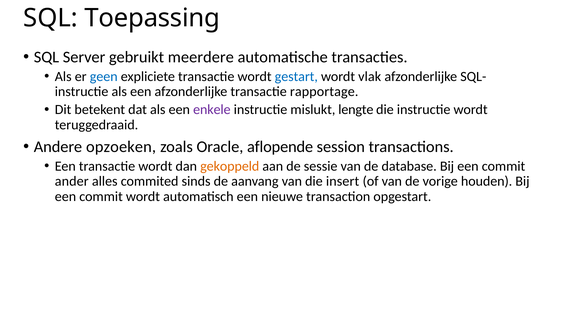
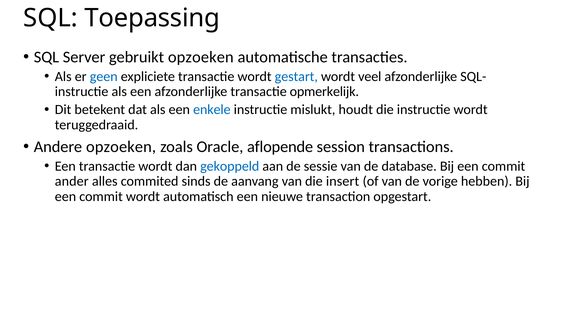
gebruikt meerdere: meerdere -> opzoeken
vlak: vlak -> veel
rapportage: rapportage -> opmerkelijk
enkele colour: purple -> blue
lengte: lengte -> houdt
gekoppeld colour: orange -> blue
houden: houden -> hebben
